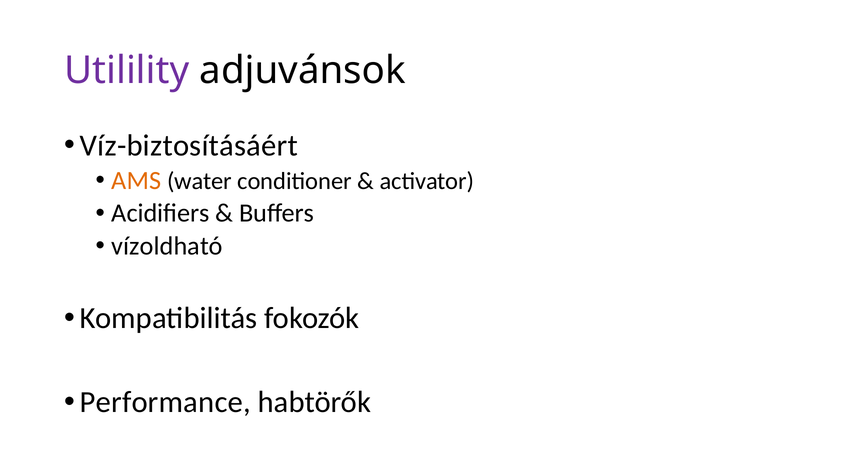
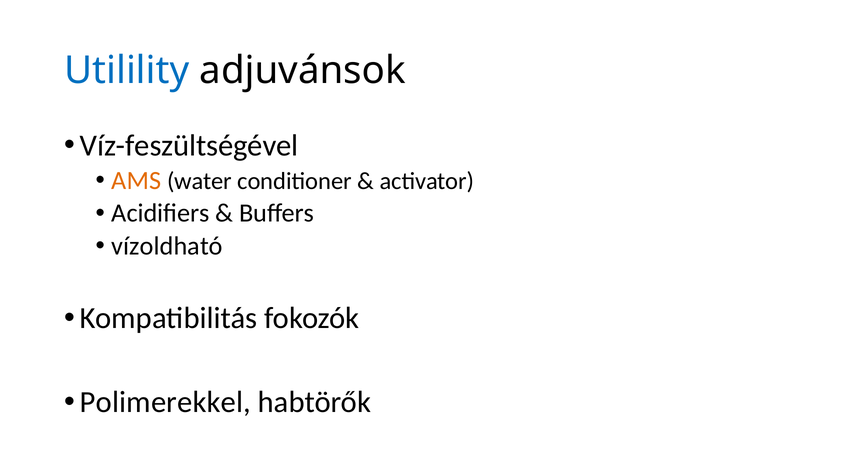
Utilility colour: purple -> blue
Víz-biztosításáért: Víz-biztosításáért -> Víz-feszültségével
Performance: Performance -> Polimerekkel
